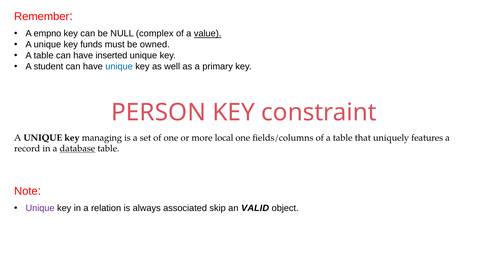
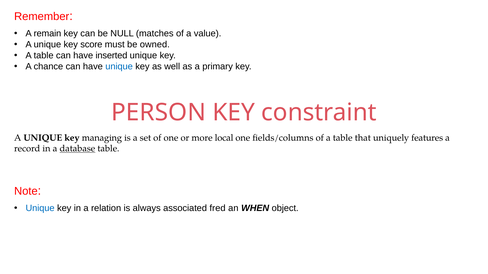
empno: empno -> remain
complex: complex -> matches
value underline: present -> none
funds: funds -> score
student: student -> chance
Unique at (40, 209) colour: purple -> blue
skip: skip -> fred
VALID: VALID -> WHEN
